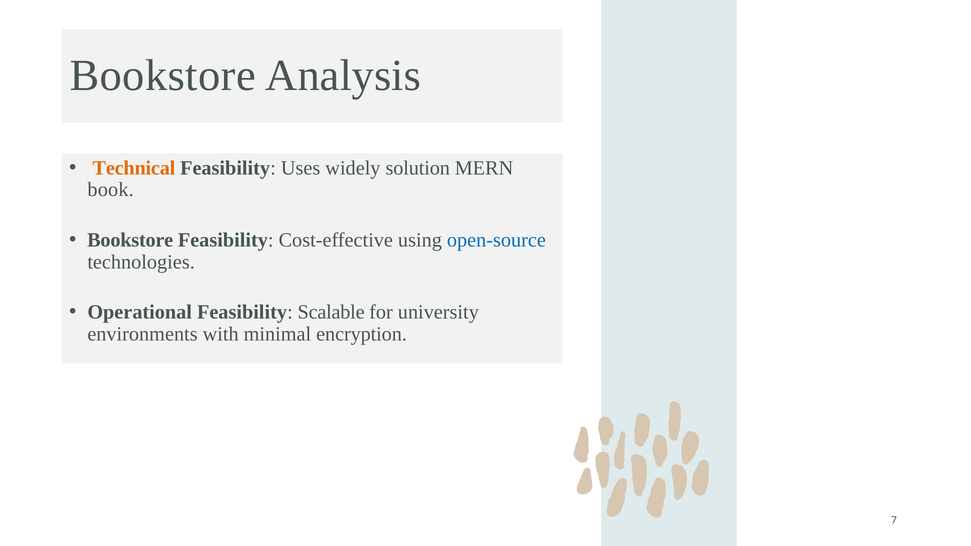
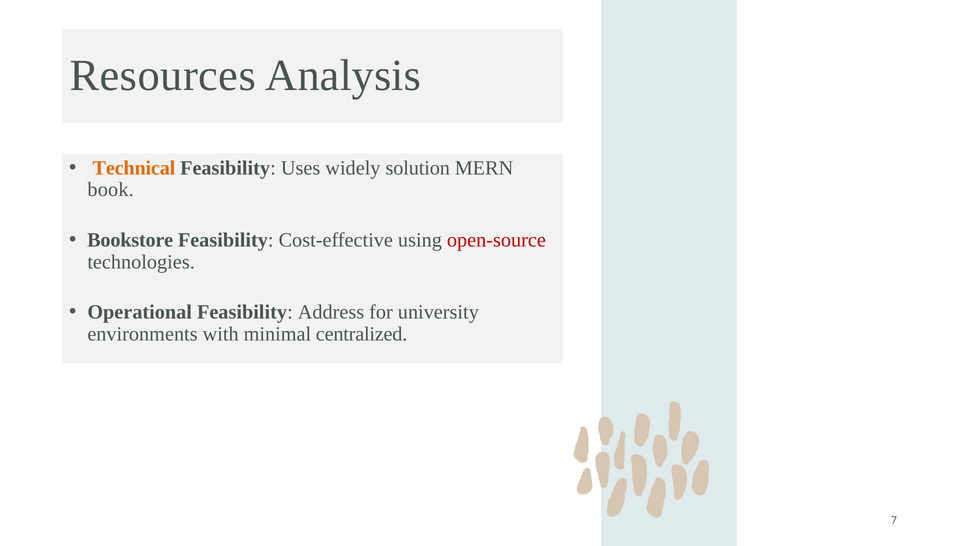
Bookstore at (163, 76): Bookstore -> Resources
open-source colour: blue -> red
Scalable: Scalable -> Address
encryption: encryption -> centralized
